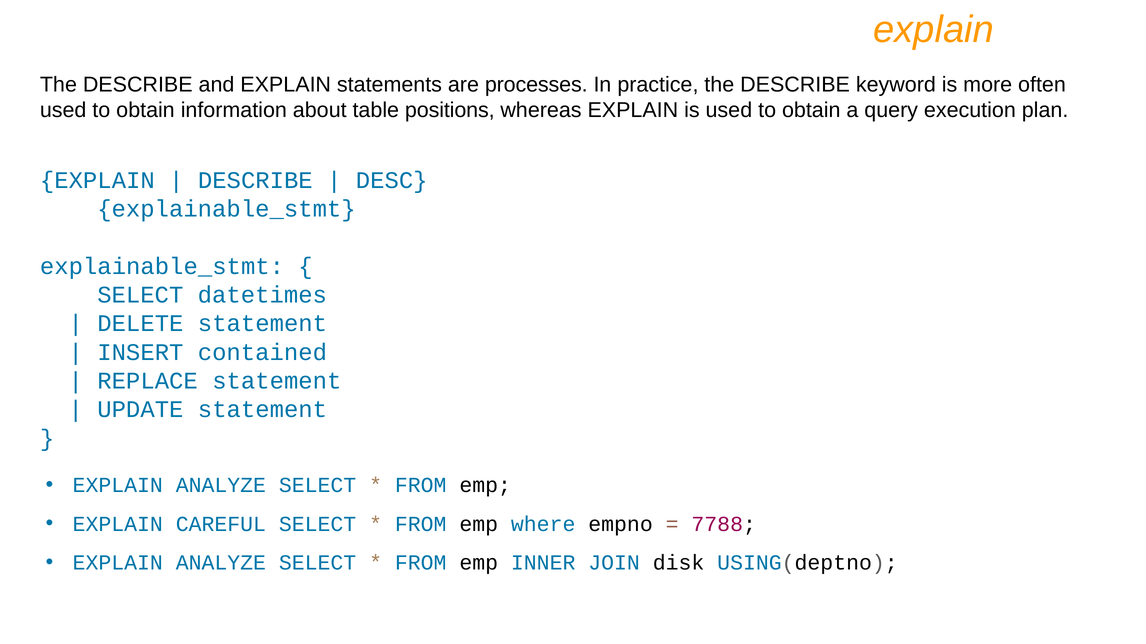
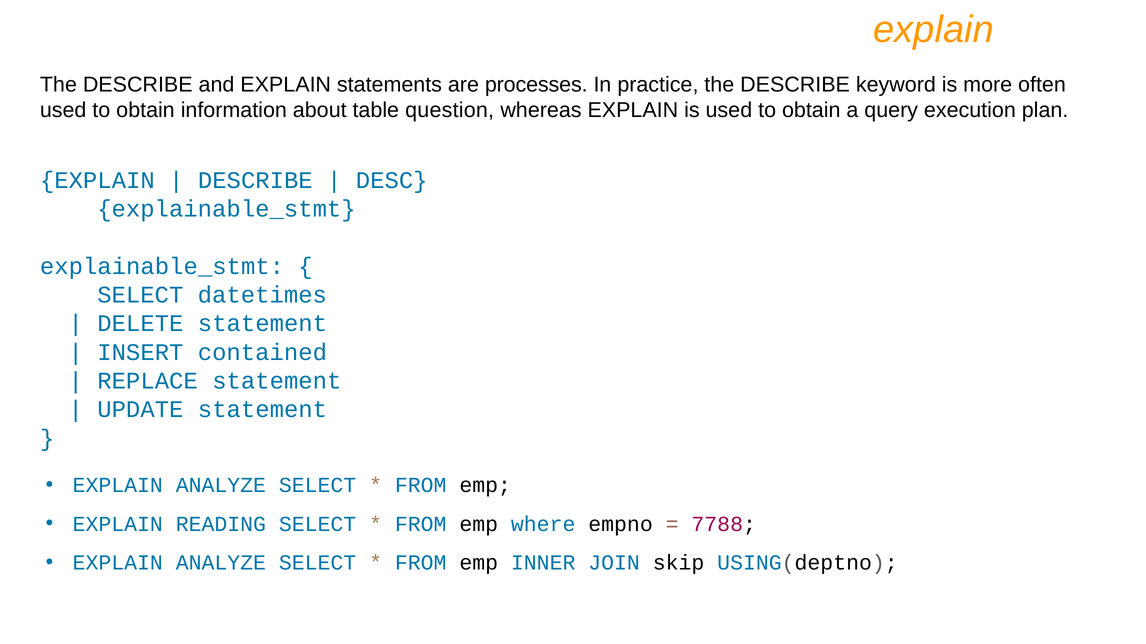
positions: positions -> question
CAREFUL: CAREFUL -> READING
disk: disk -> skip
